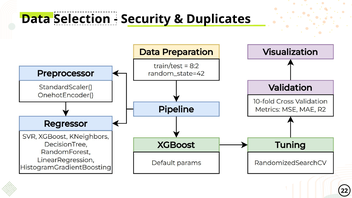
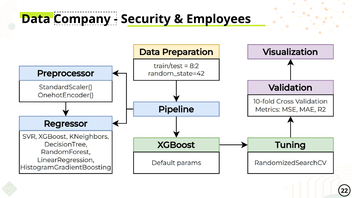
Selection: Selection -> Company
Duplicates: Duplicates -> Employees
